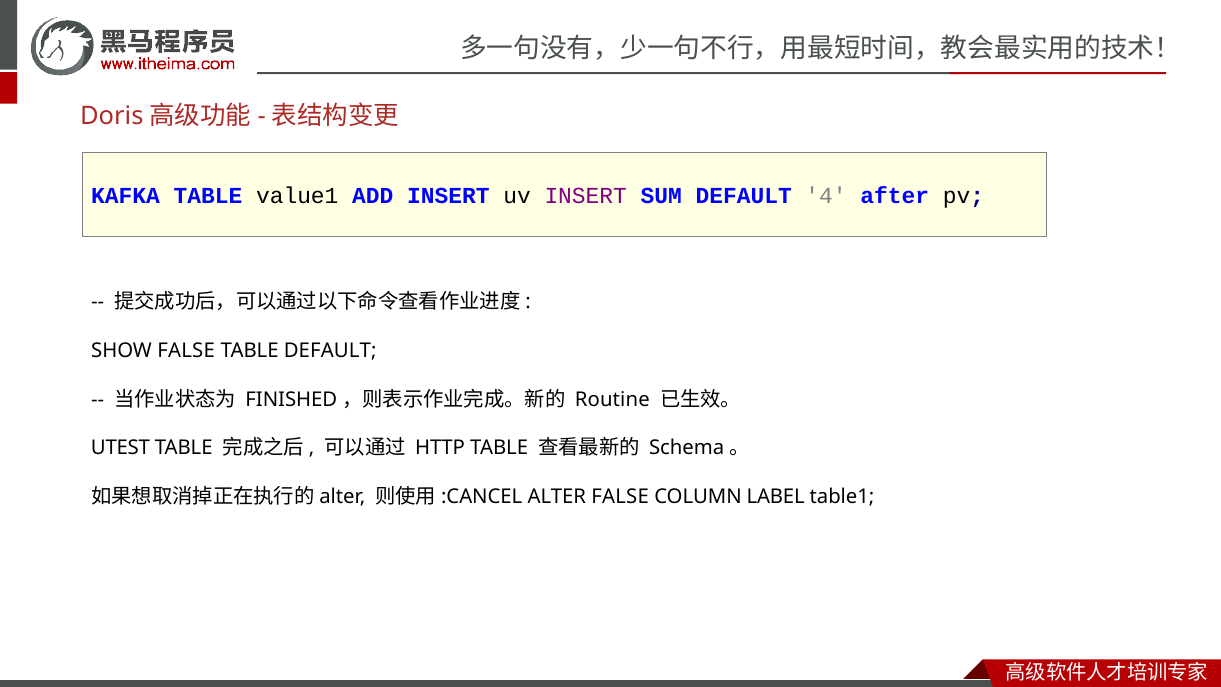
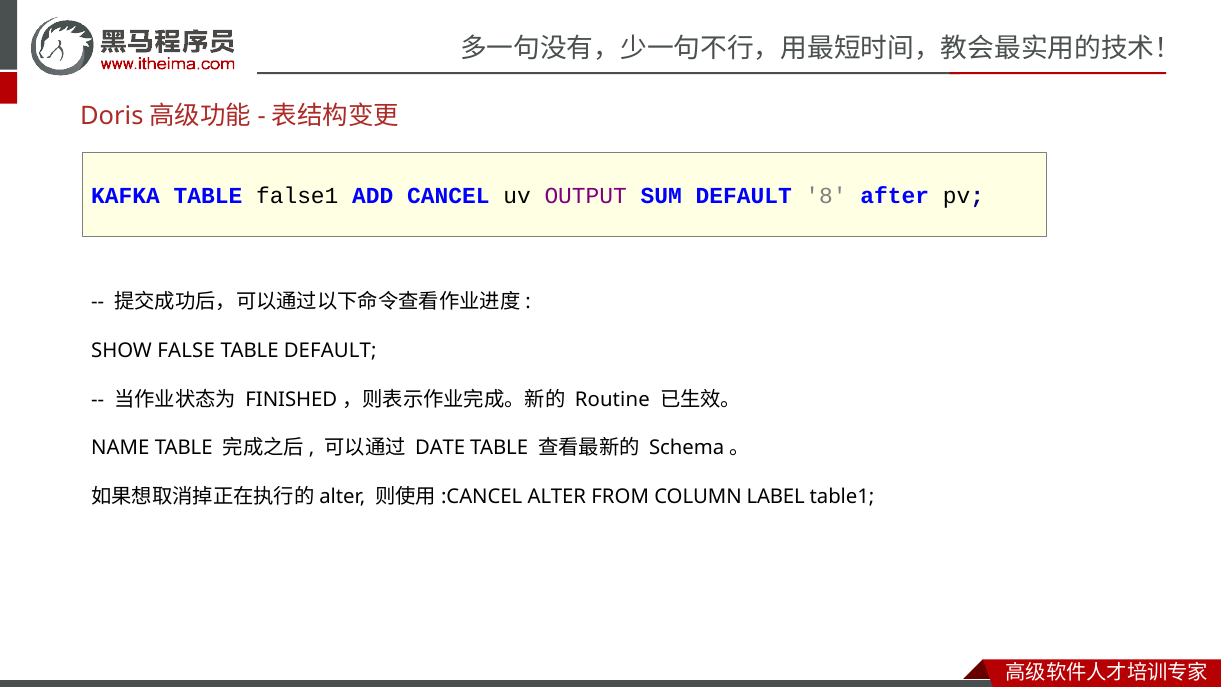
value1: value1 -> false1
ADD INSERT: INSERT -> CANCEL
uv INSERT: INSERT -> OUTPUT
4: 4 -> 8
UTEST: UTEST -> NAME
HTTP: HTTP -> DATE
ALTER FALSE: FALSE -> FROM
